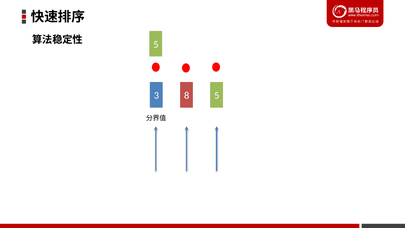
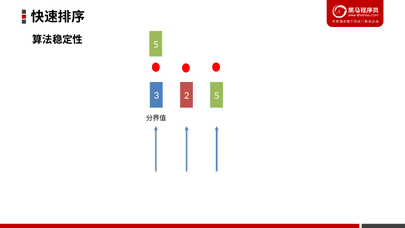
8: 8 -> 2
